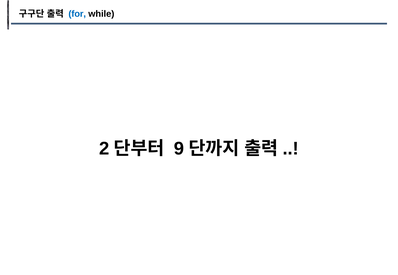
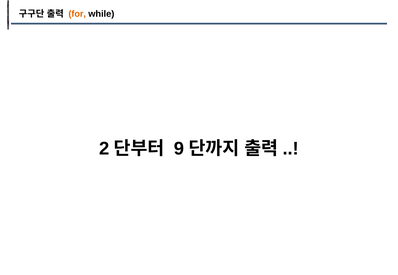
for colour: blue -> orange
